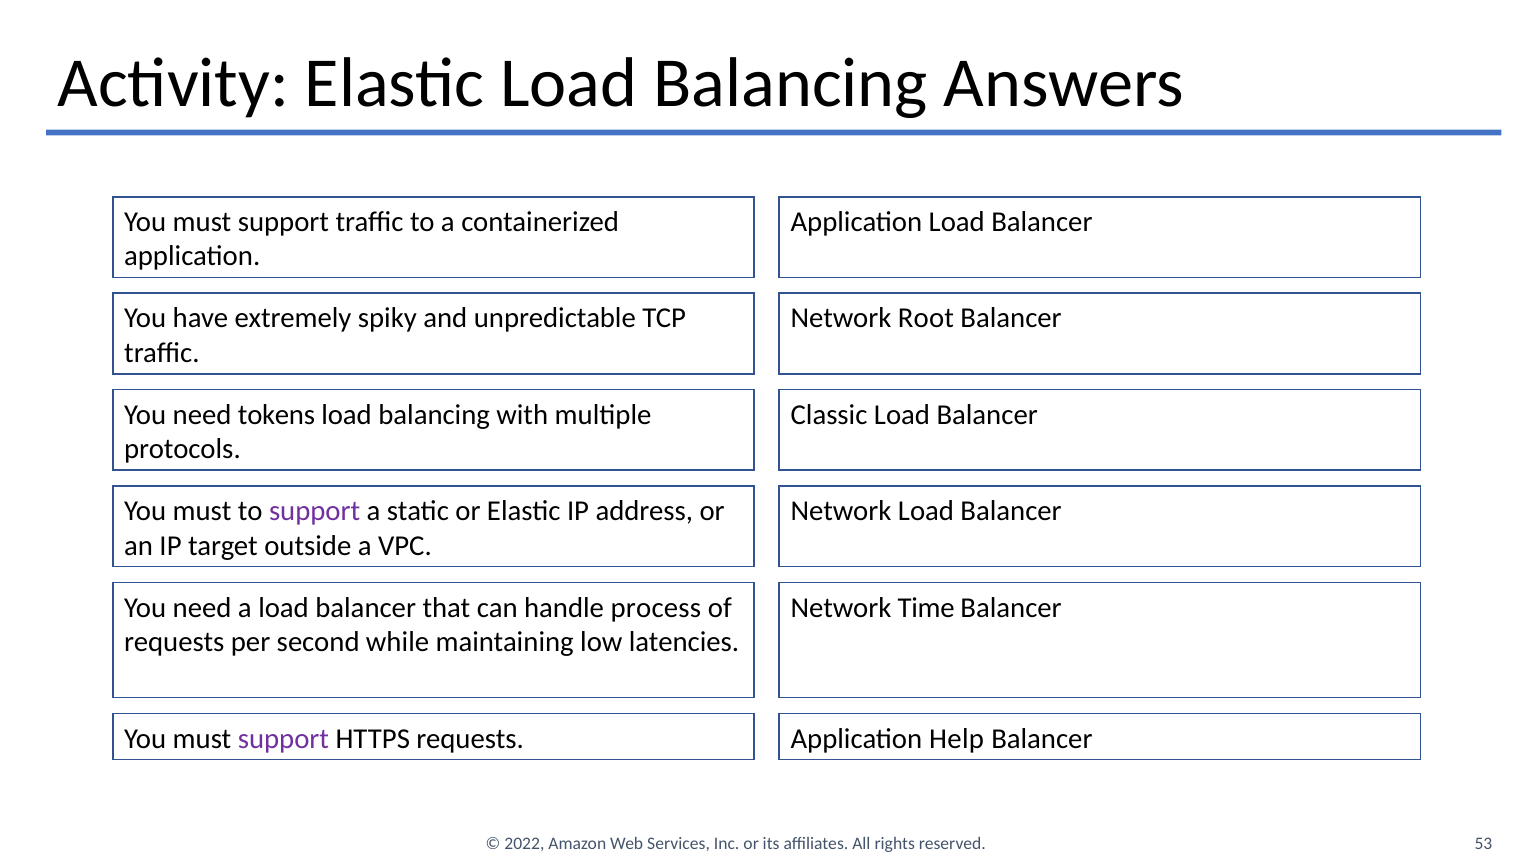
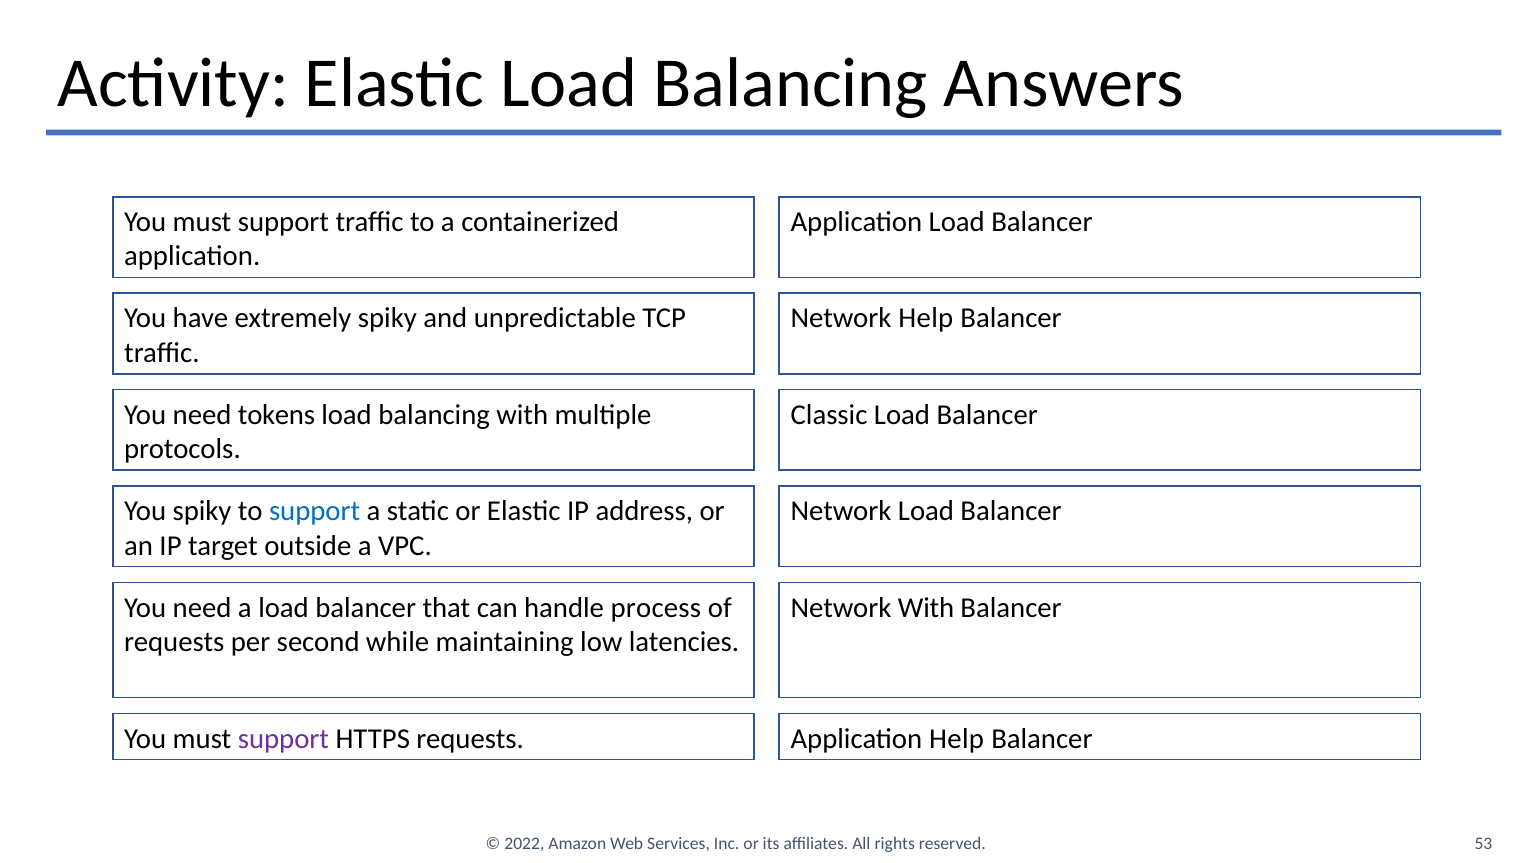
Network Root: Root -> Help
must at (202, 511): must -> spiky
support at (315, 511) colour: purple -> blue
Network Time: Time -> With
